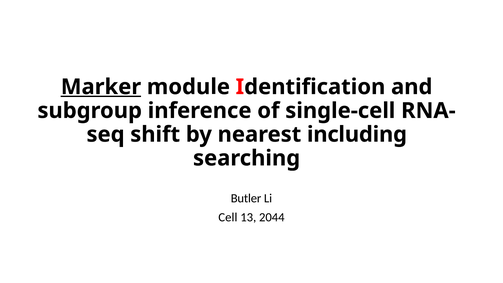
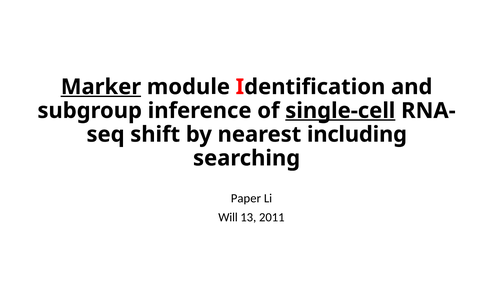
single-cell underline: none -> present
Butler: Butler -> Paper
Cell: Cell -> Will
2044: 2044 -> 2011
